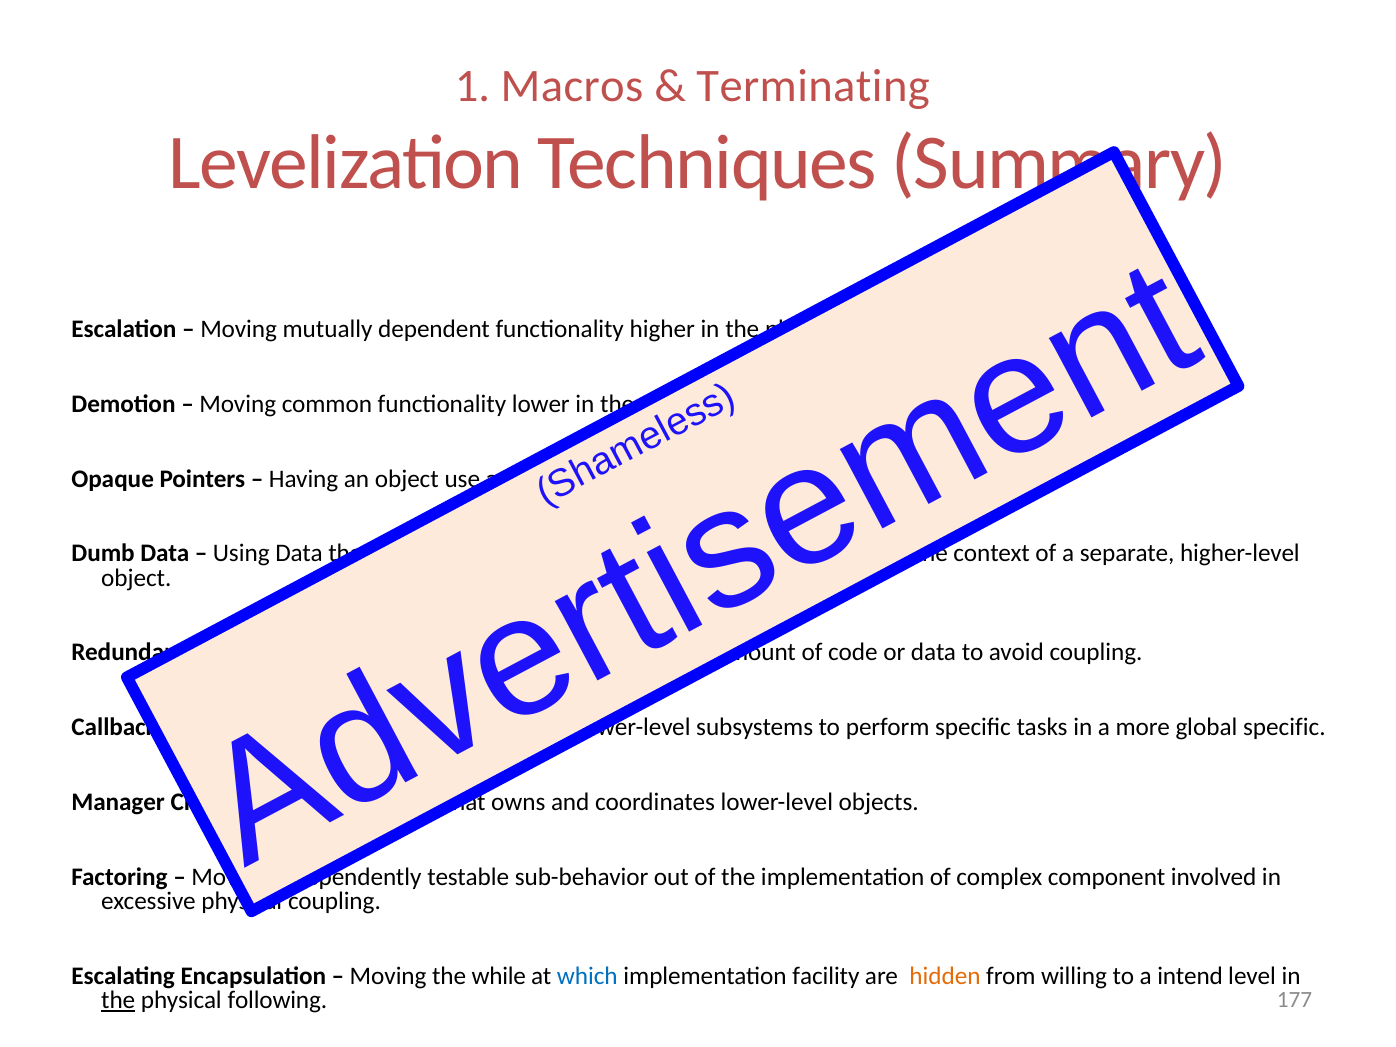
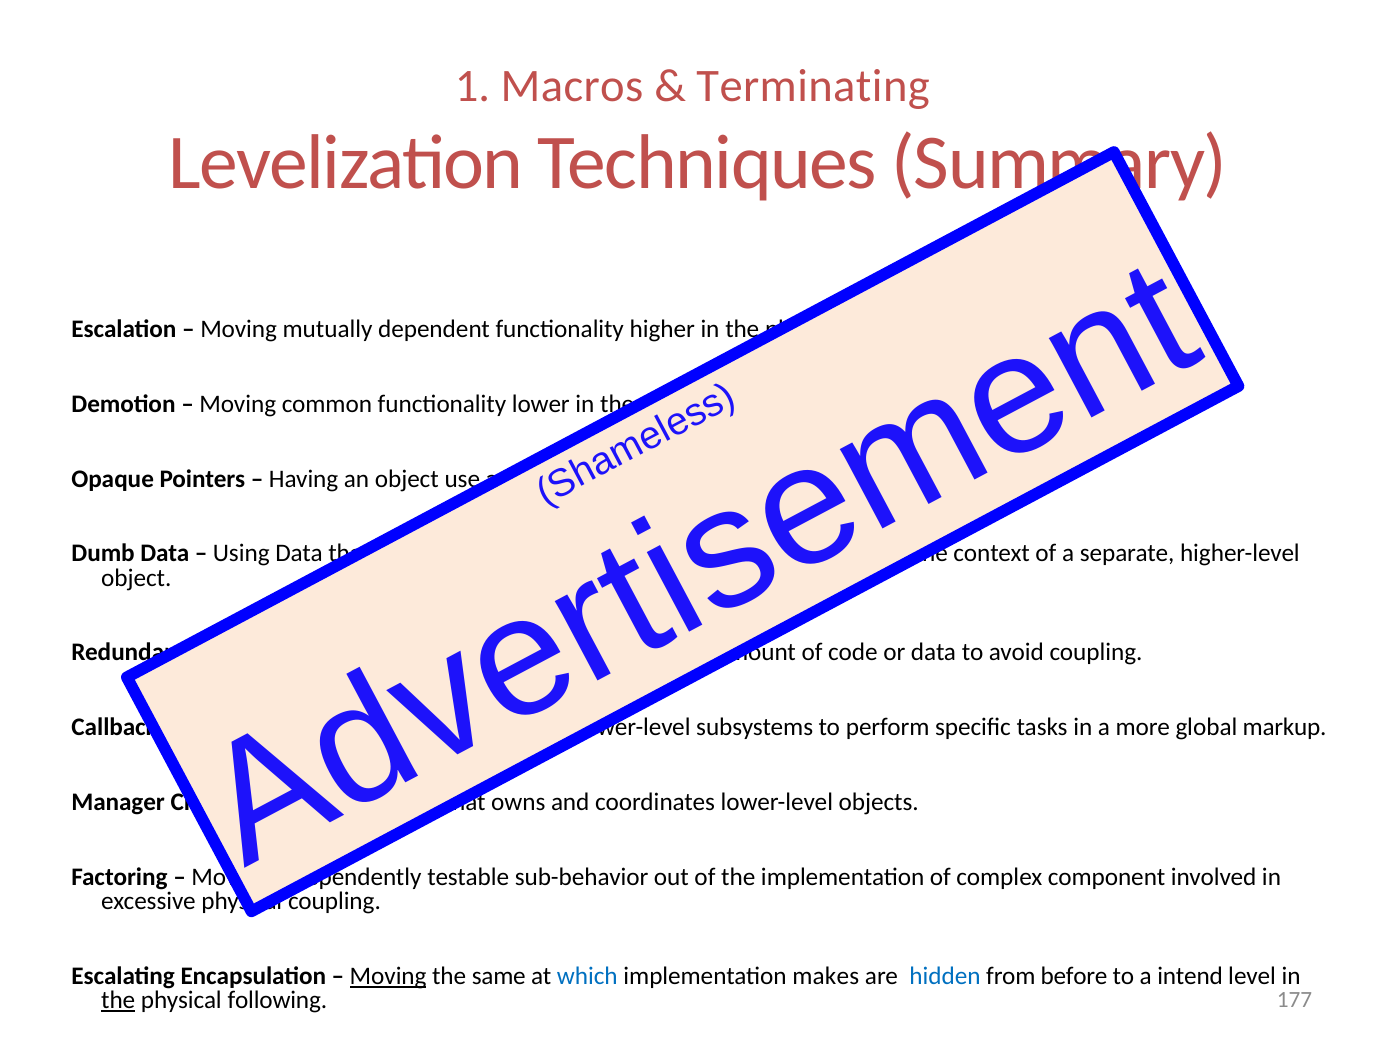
specific at (1284, 727): specific -> markup
Moving at (388, 976) underline: none -> present
while: while -> same
facility: facility -> makes
hidden colour: orange -> blue
willing: willing -> before
